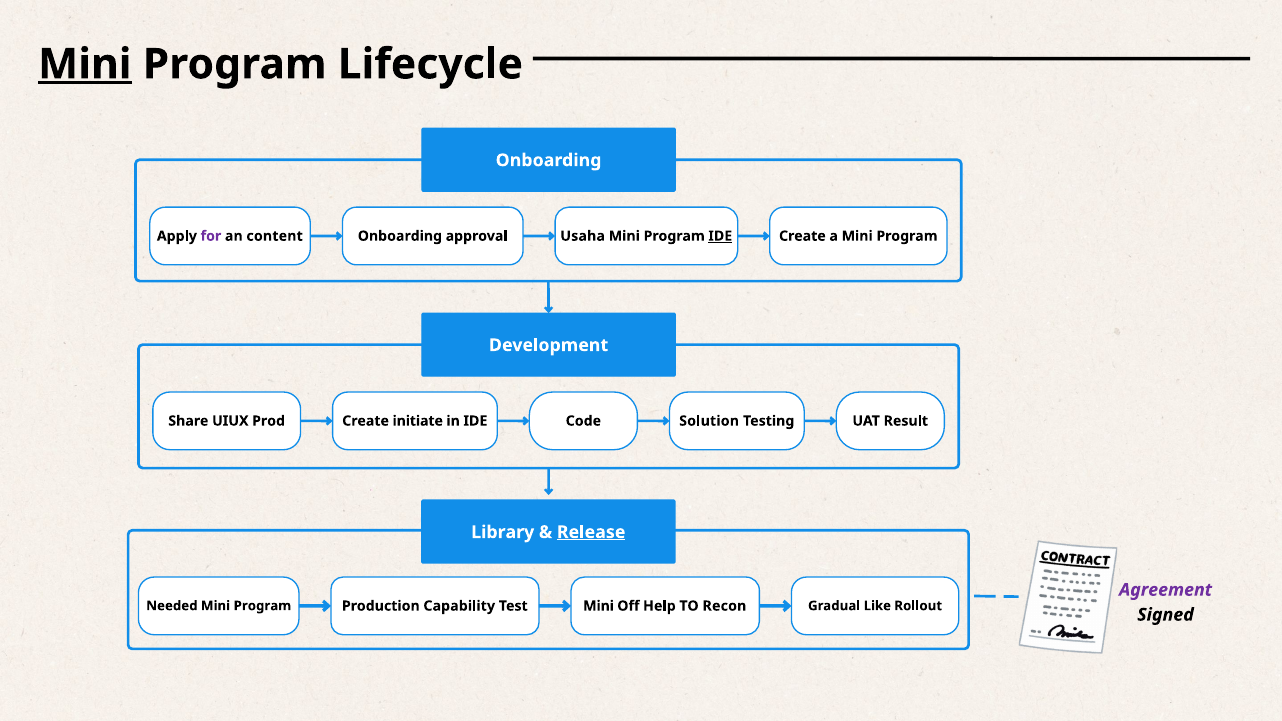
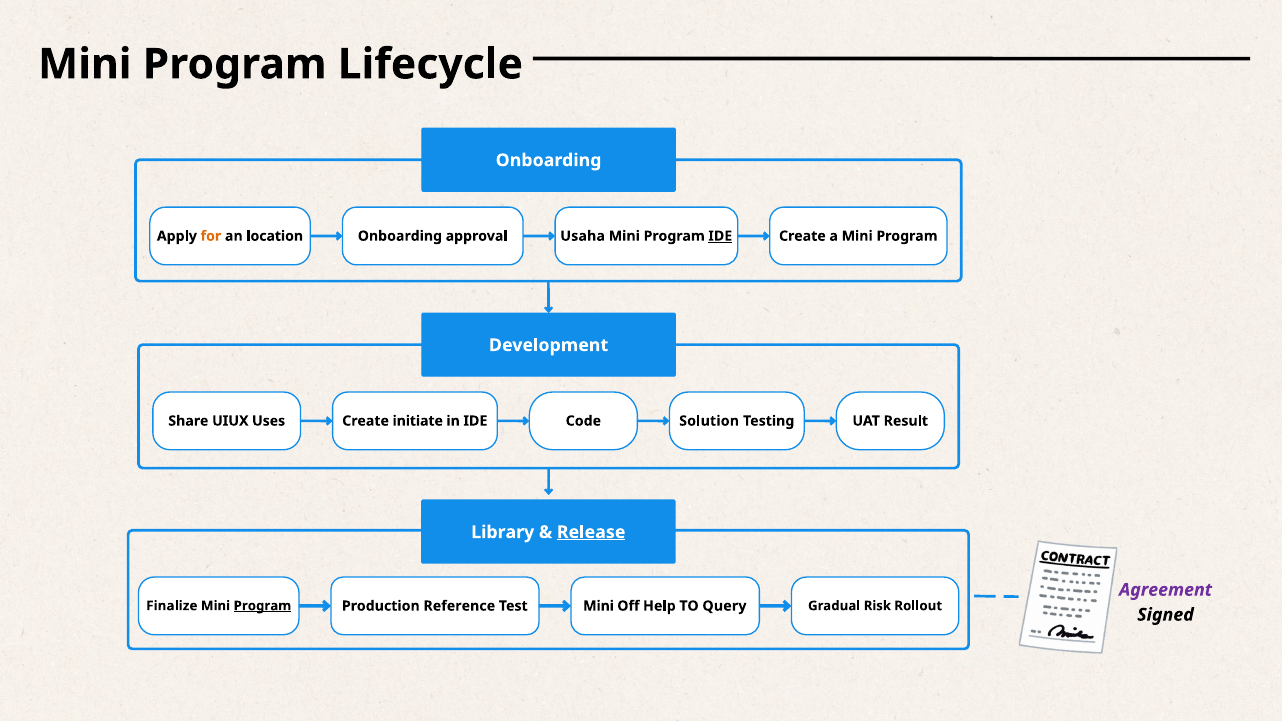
Mini at (85, 64) underline: present -> none
for colour: purple -> orange
content: content -> location
Prod: Prod -> Uses
Needed: Needed -> Finalize
Program at (262, 606) underline: none -> present
Capability: Capability -> Reference
Recon: Recon -> Query
Like: Like -> Risk
